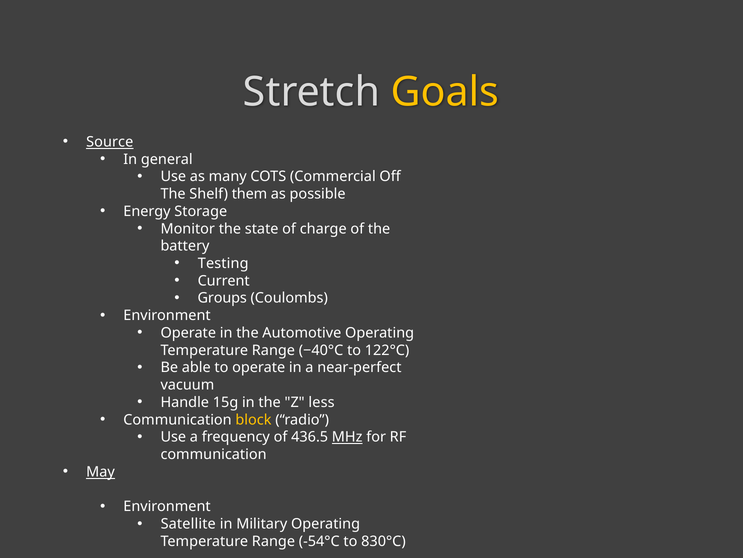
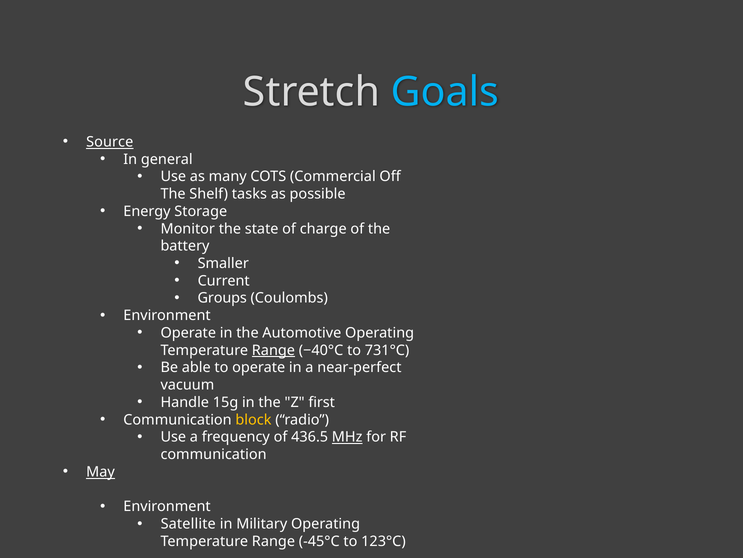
Goals colour: yellow -> light blue
them: them -> tasks
Testing: Testing -> Smaller
Range at (273, 350) underline: none -> present
122°C: 122°C -> 731°C
less: less -> first
-54°C: -54°C -> -45°C
830°C: 830°C -> 123°C
